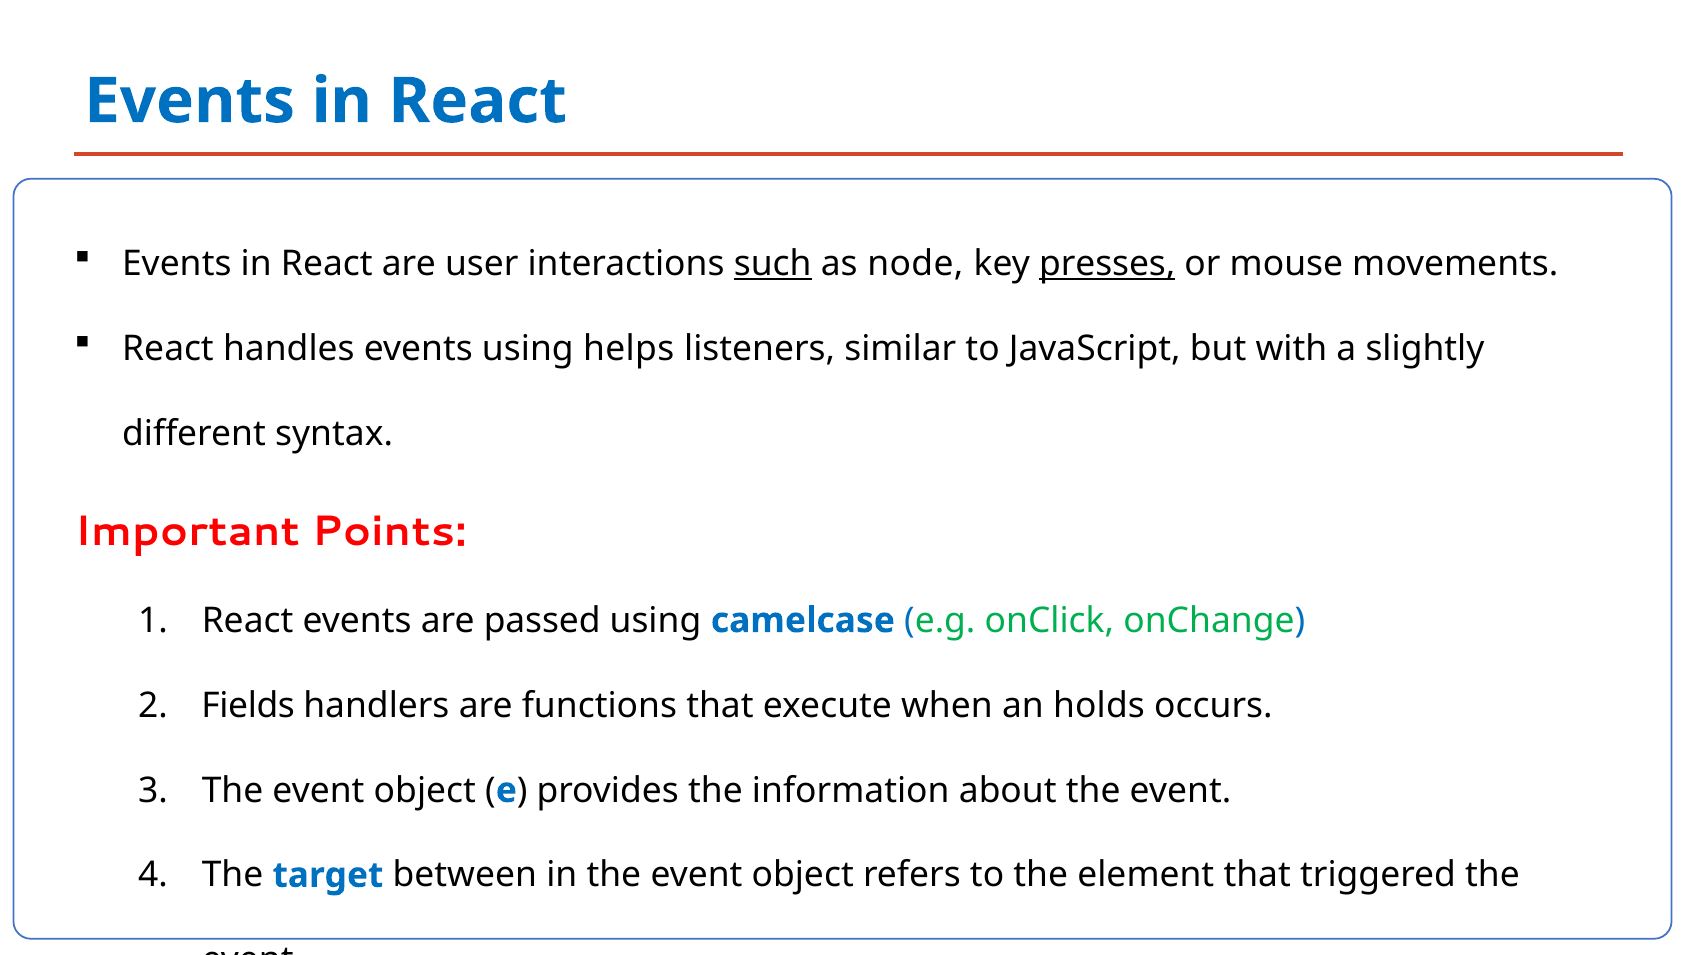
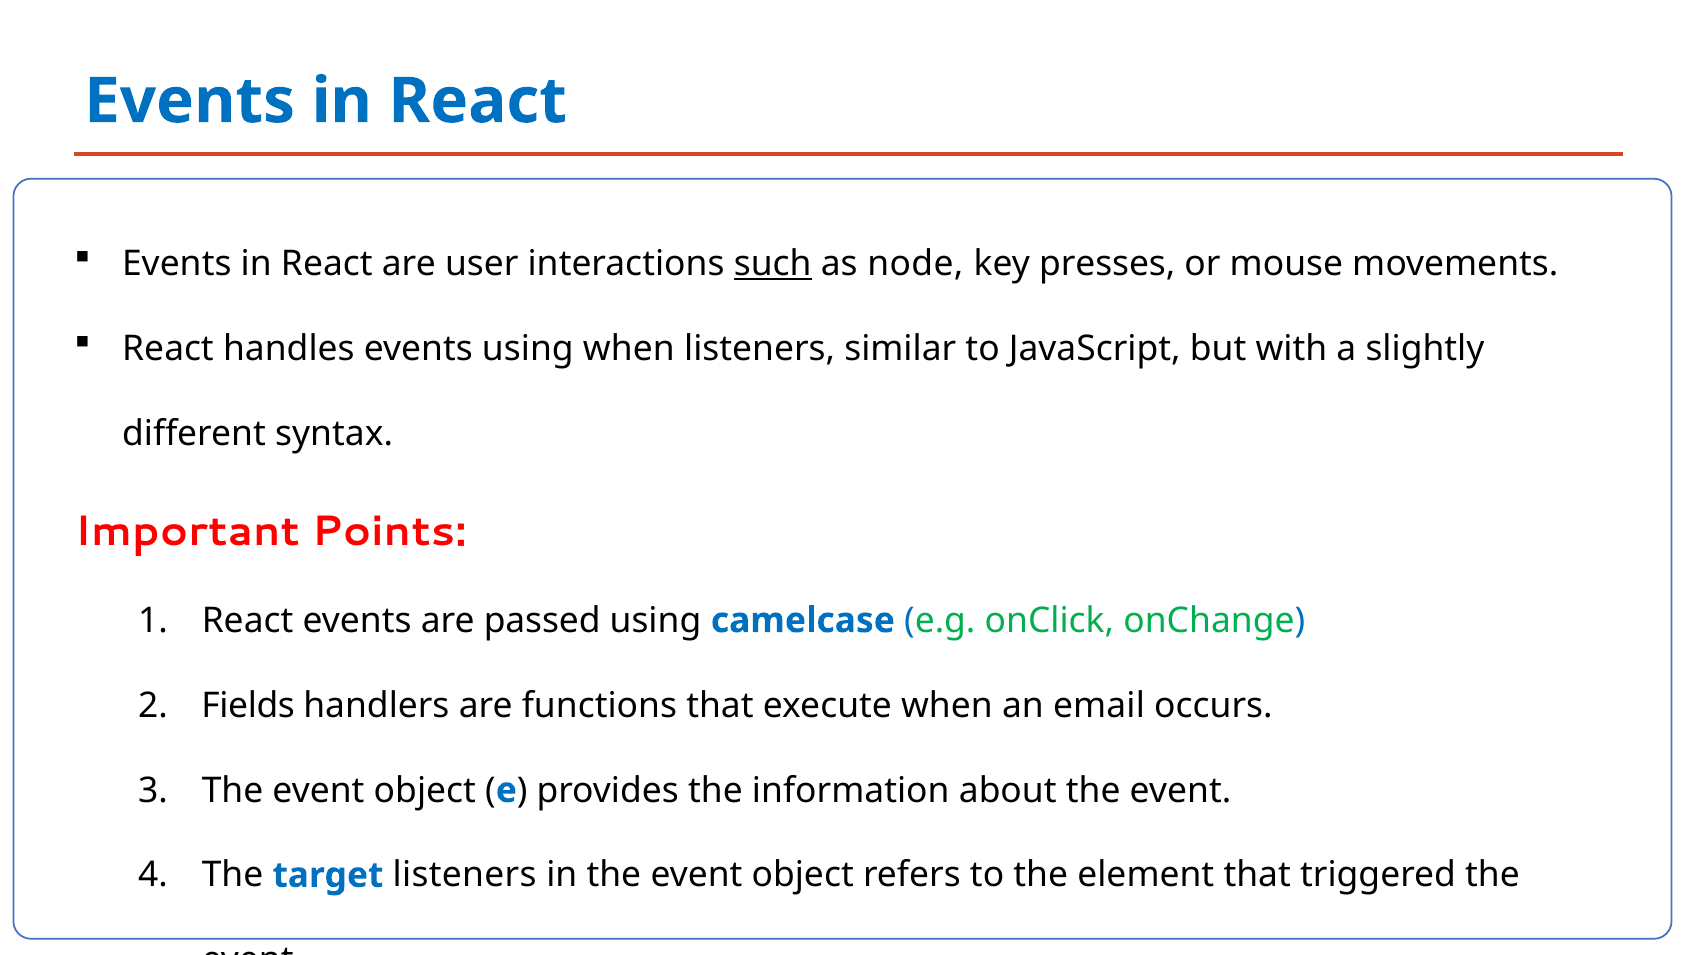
presses underline: present -> none
using helps: helps -> when
holds: holds -> email
target between: between -> listeners
